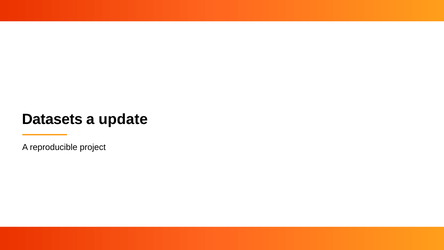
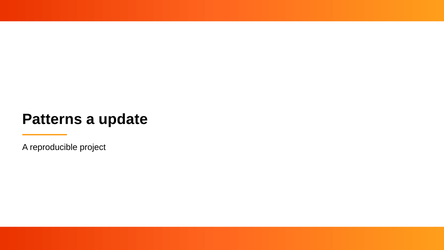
Datasets: Datasets -> Patterns
